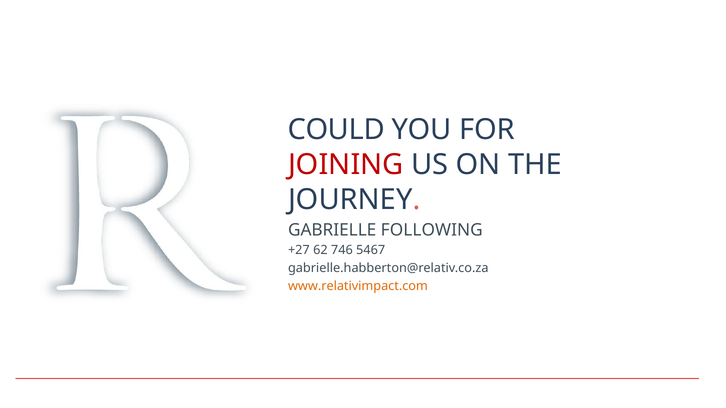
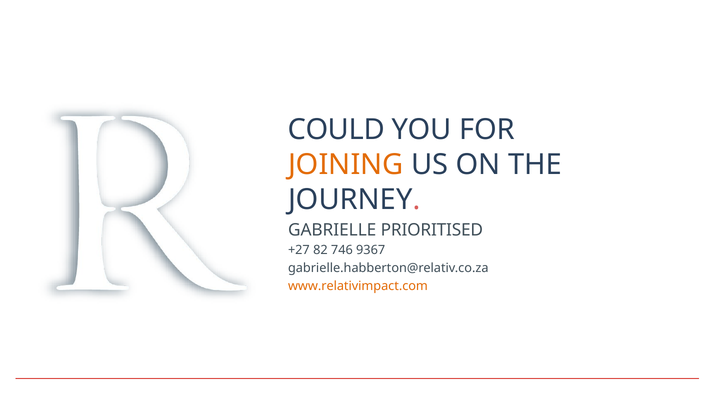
JOINING colour: red -> orange
FOLLOWING: FOLLOWING -> PRIORITISED
62: 62 -> 82
5467: 5467 -> 9367
